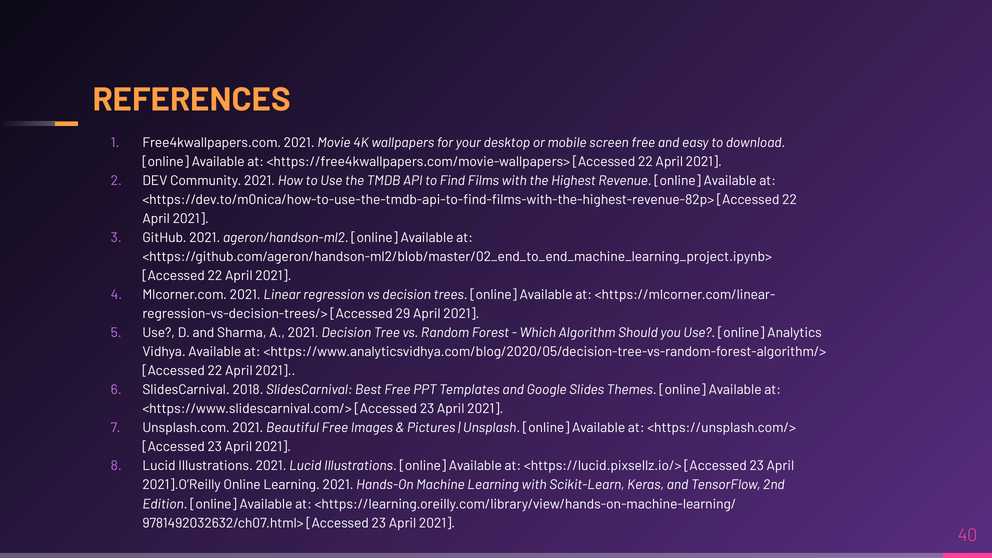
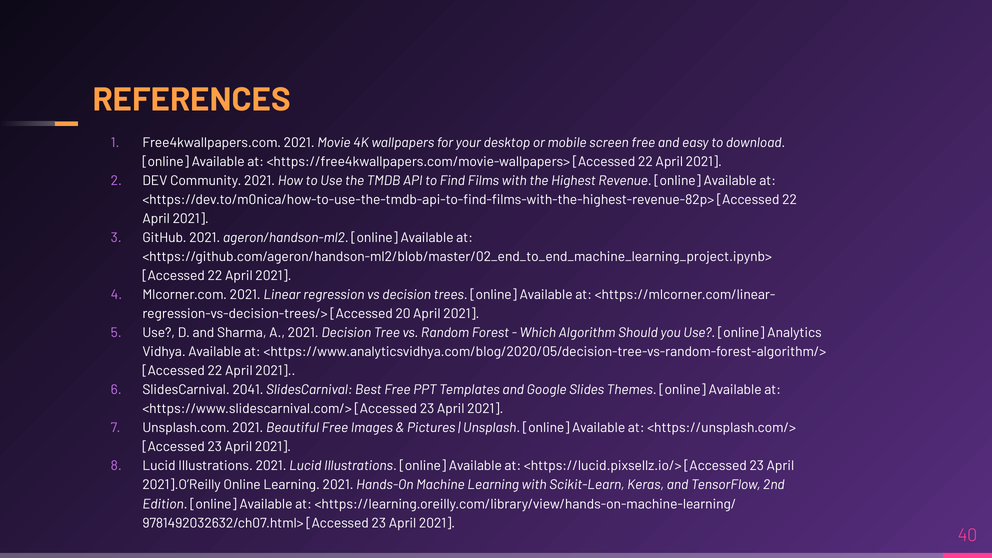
29: 29 -> 20
2018: 2018 -> 2041
